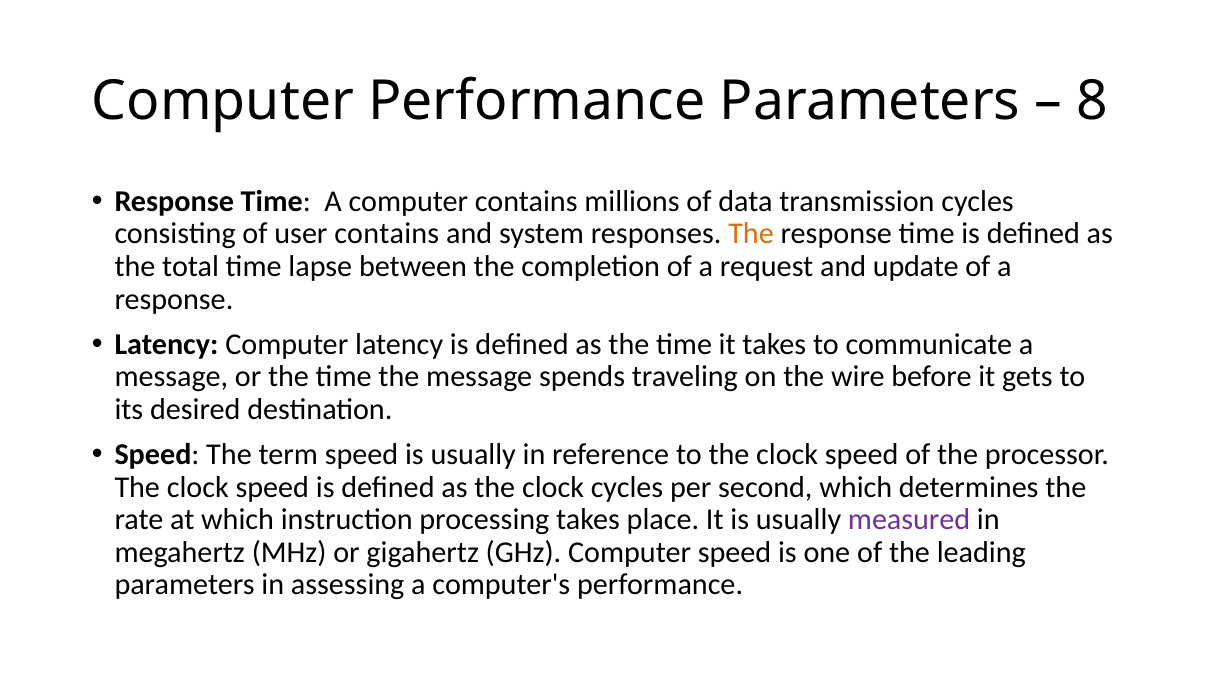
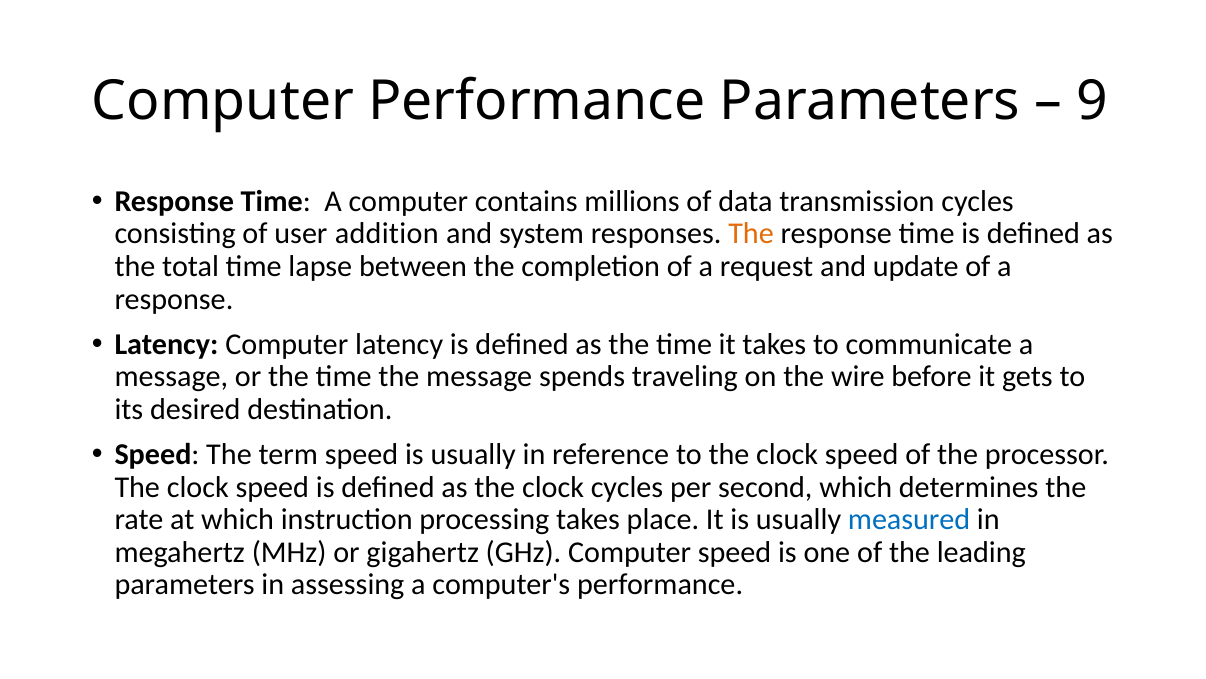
8: 8 -> 9
user contains: contains -> addition
measured colour: purple -> blue
